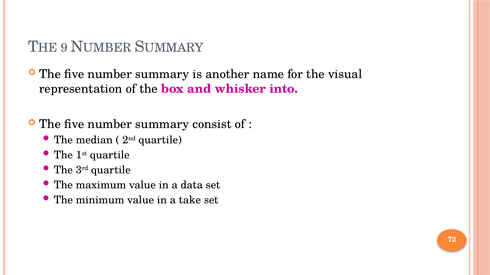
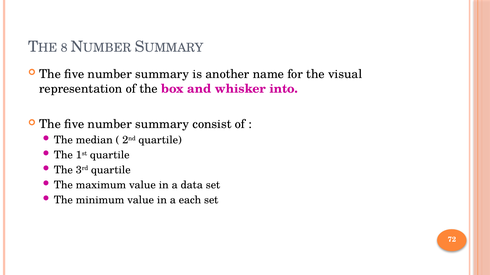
9: 9 -> 8
take: take -> each
